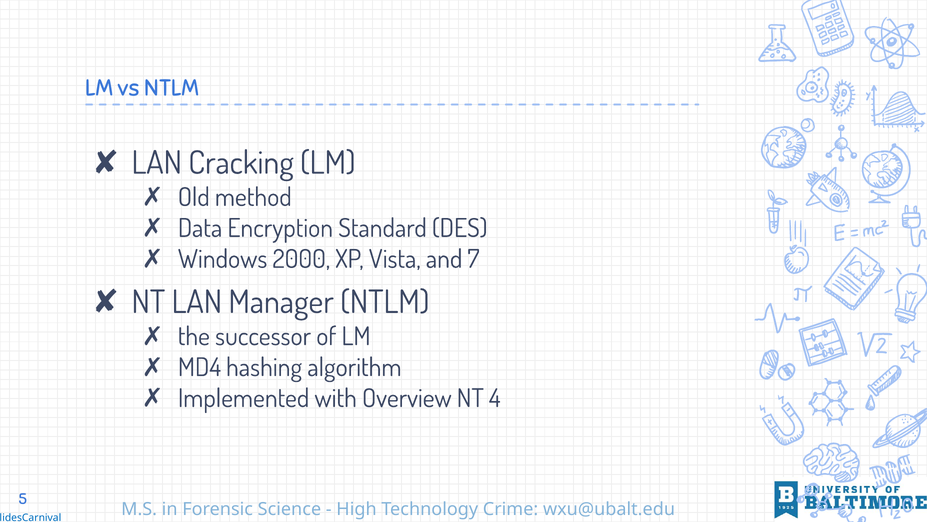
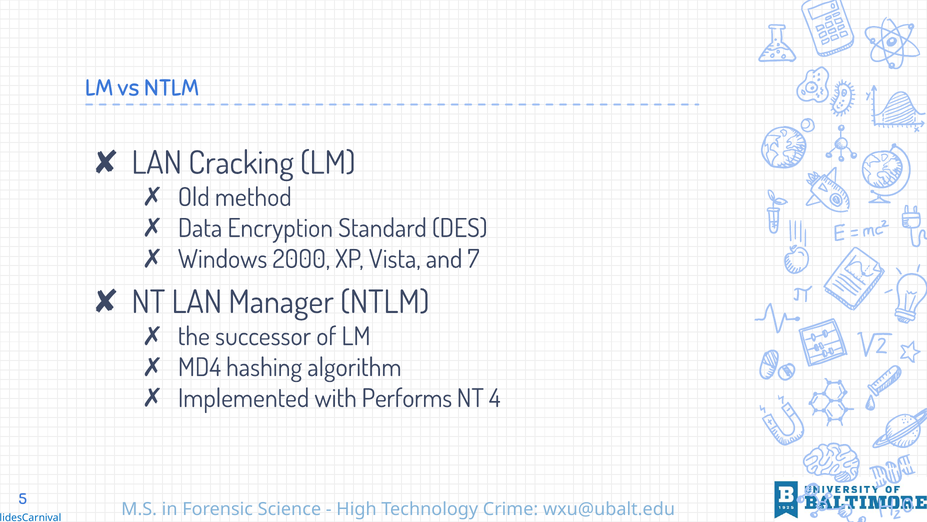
Overview: Overview -> Performs
